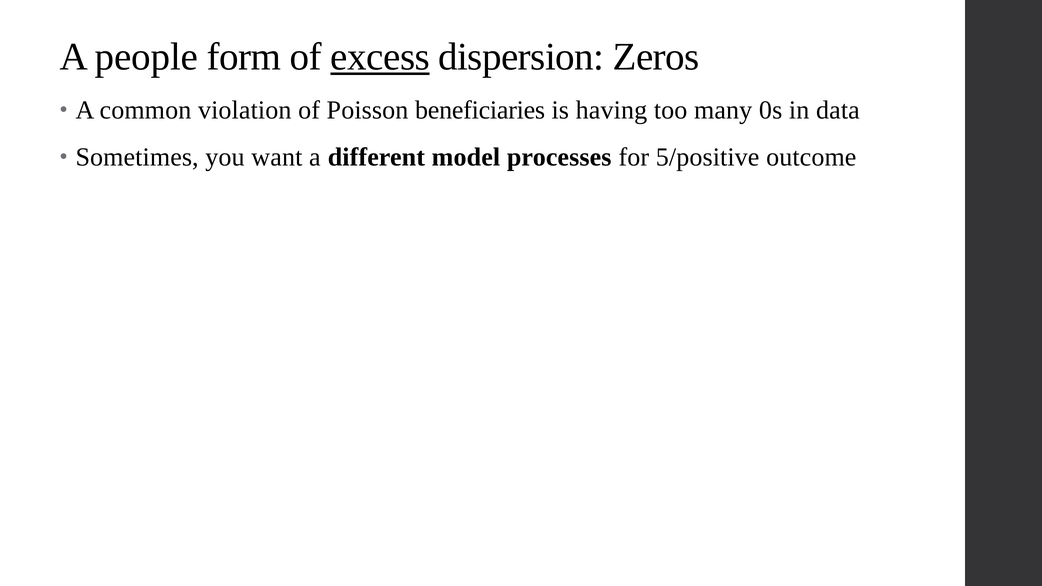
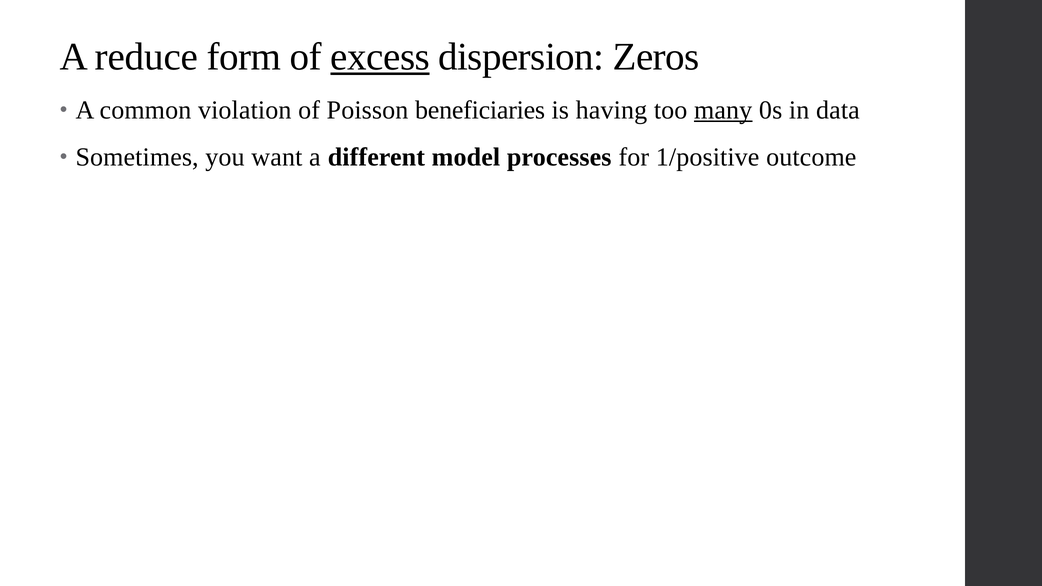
people: people -> reduce
many underline: none -> present
5/positive: 5/positive -> 1/positive
